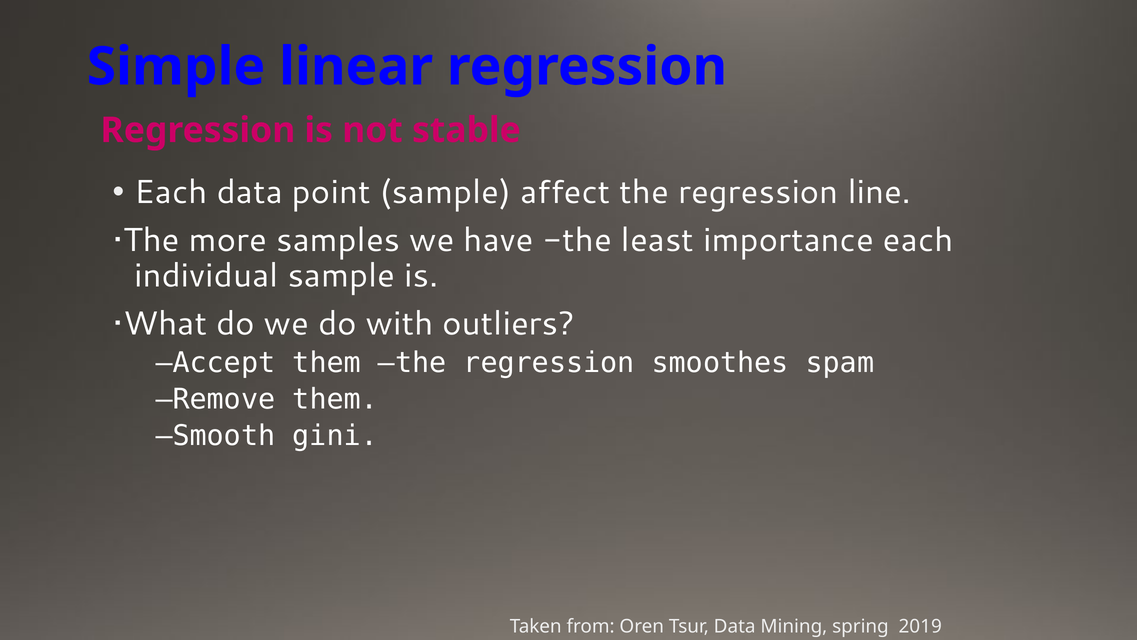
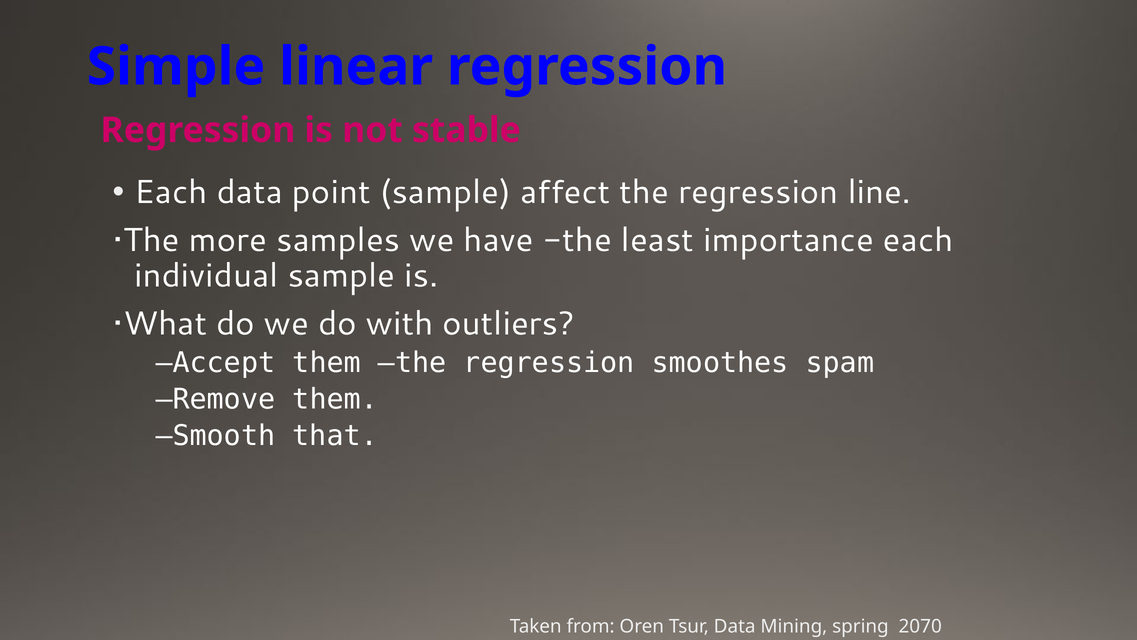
gini: gini -> that
2019: 2019 -> 2070
